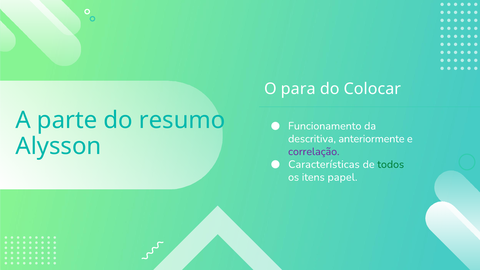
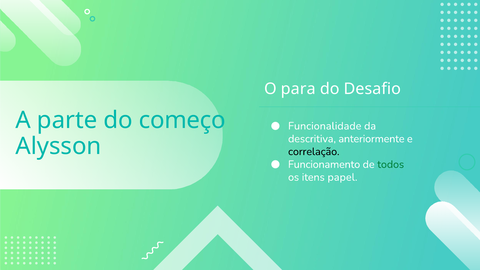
Colocar: Colocar -> Desafio
resumo: resumo -> começo
Funcionamento: Funcionamento -> Funcionalidade
correlação colour: purple -> black
Características: Características -> Funcionamento
